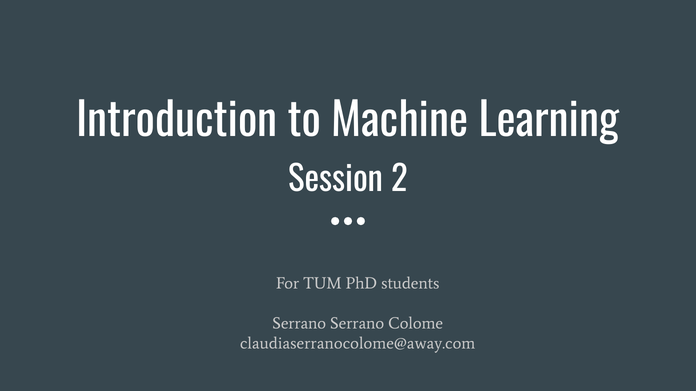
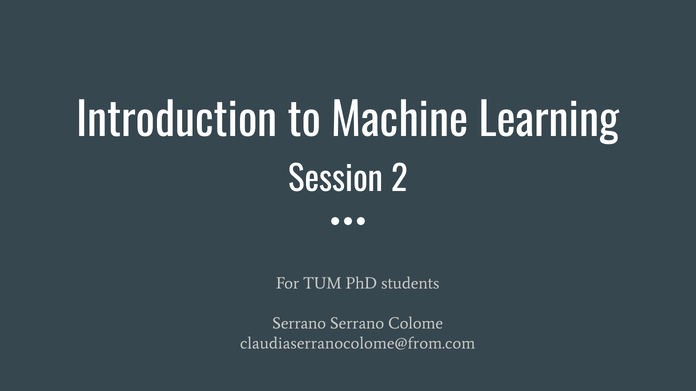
claudiaserranocolome@away.com: claudiaserranocolome@away.com -> claudiaserranocolome@from.com
